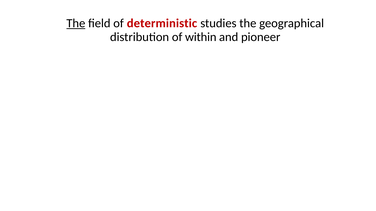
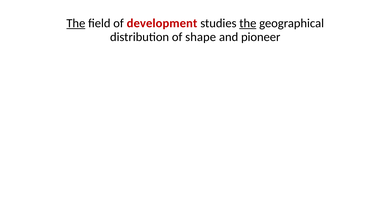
deterministic: deterministic -> development
the at (248, 23) underline: none -> present
within: within -> shape
